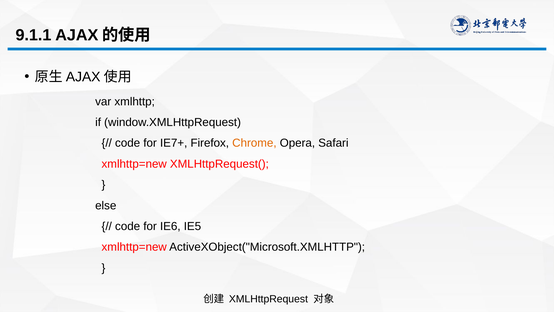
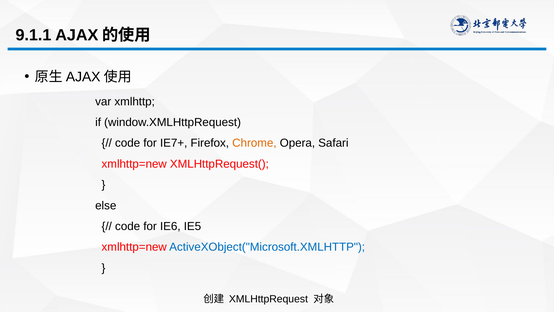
ActiveXObject("Microsoft.XMLHTTP colour: black -> blue
